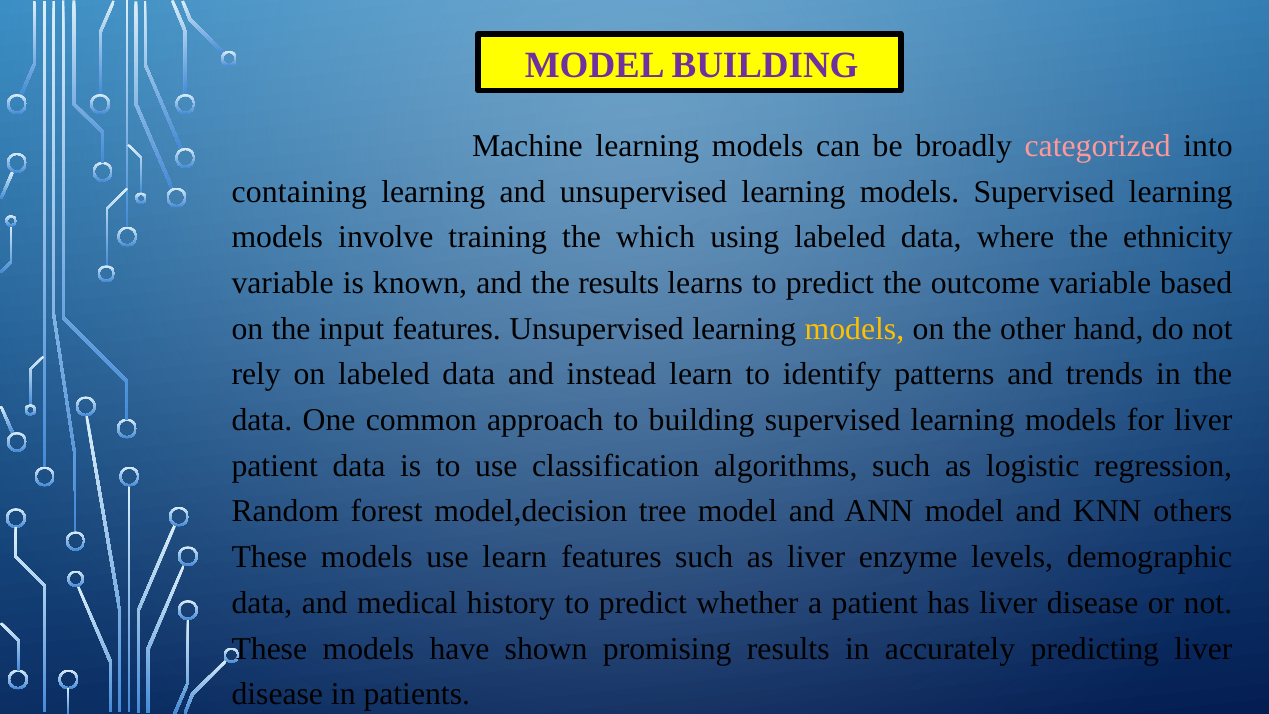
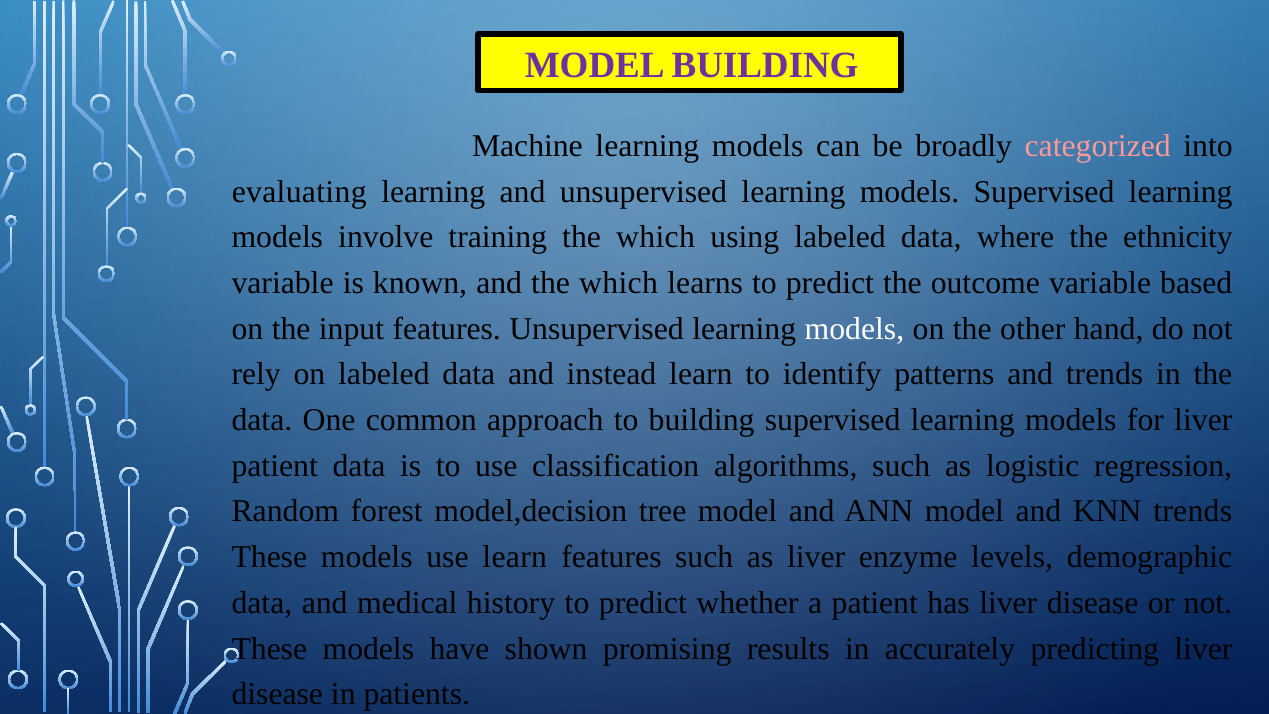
containing: containing -> evaluating
and the results: results -> which
models at (854, 329) colour: yellow -> white
KNN others: others -> trends
